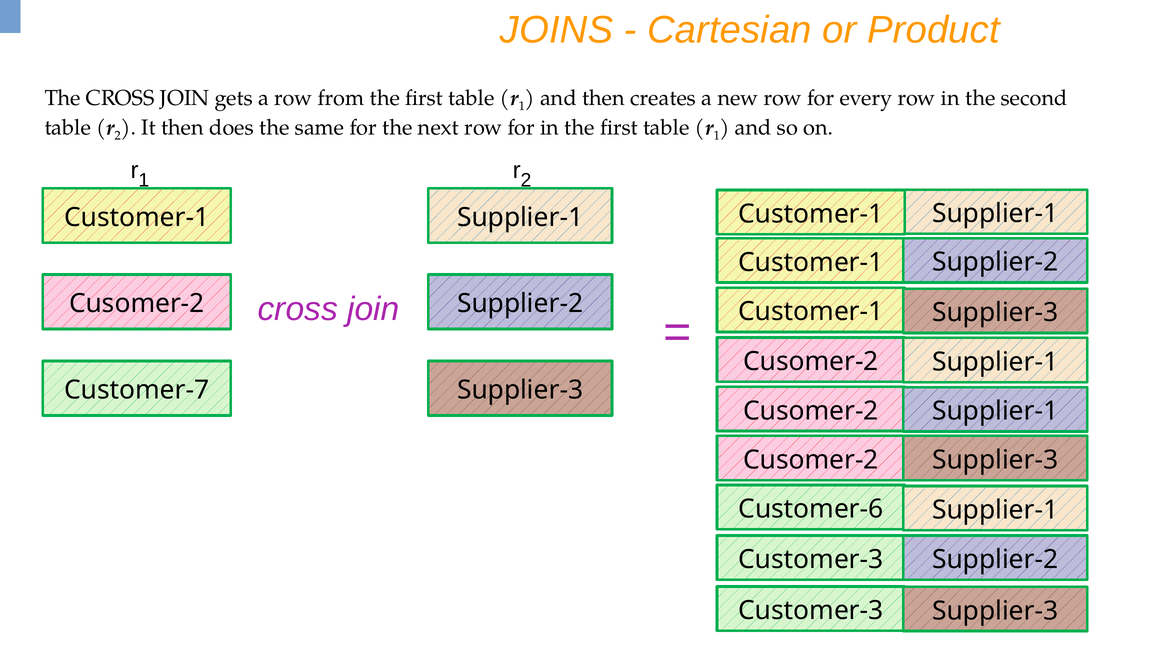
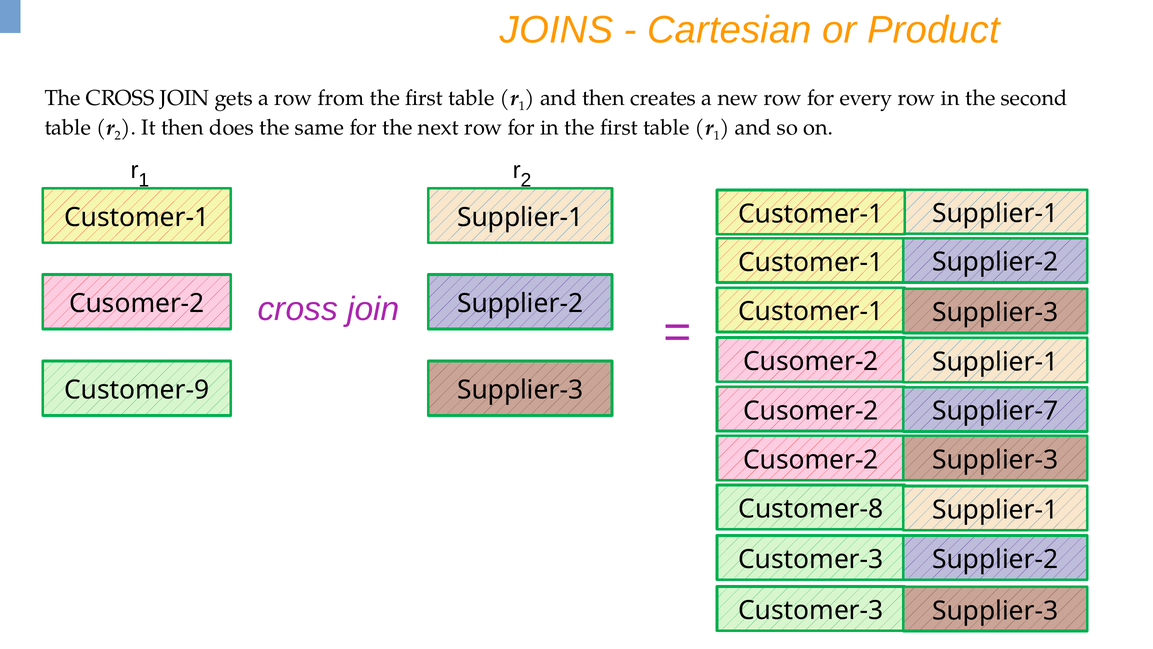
Customer-7: Customer-7 -> Customer-9
Supplier-1 at (995, 411): Supplier-1 -> Supplier-7
Customer-6: Customer-6 -> Customer-8
